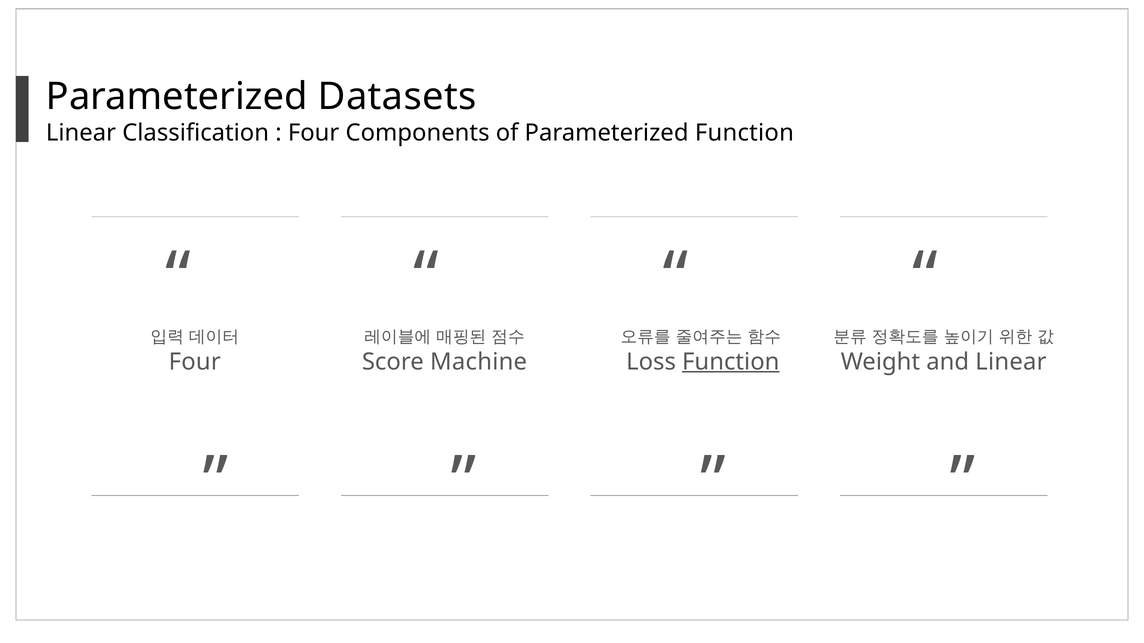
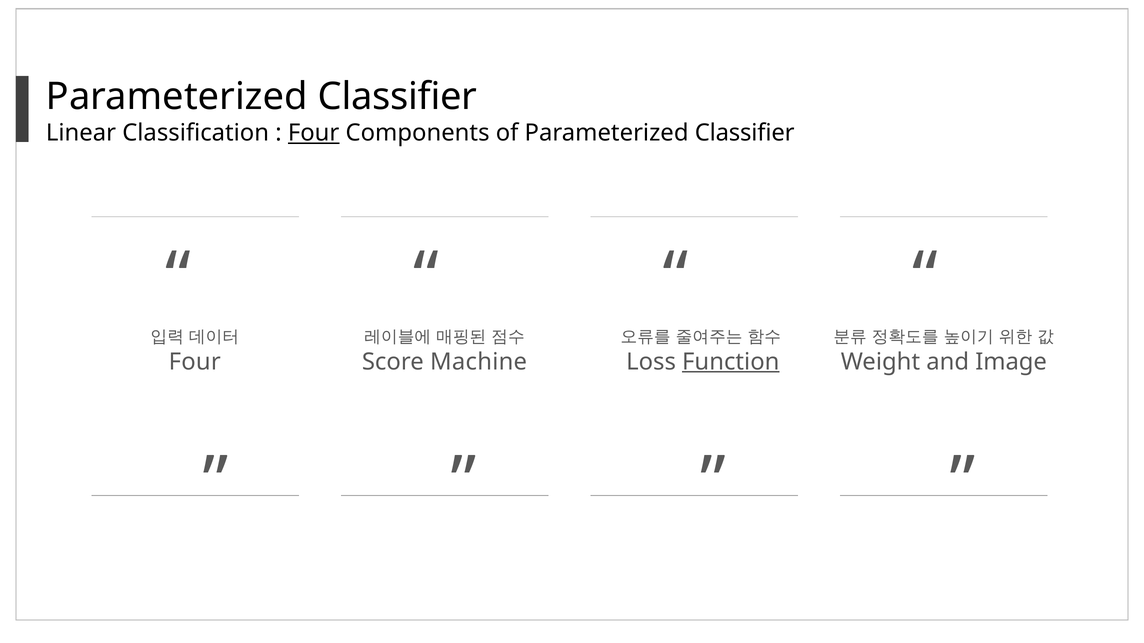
Datasets at (397, 97): Datasets -> Classifier
Four at (314, 133) underline: none -> present
of Parameterized Function: Function -> Classifier
and Linear: Linear -> Image
